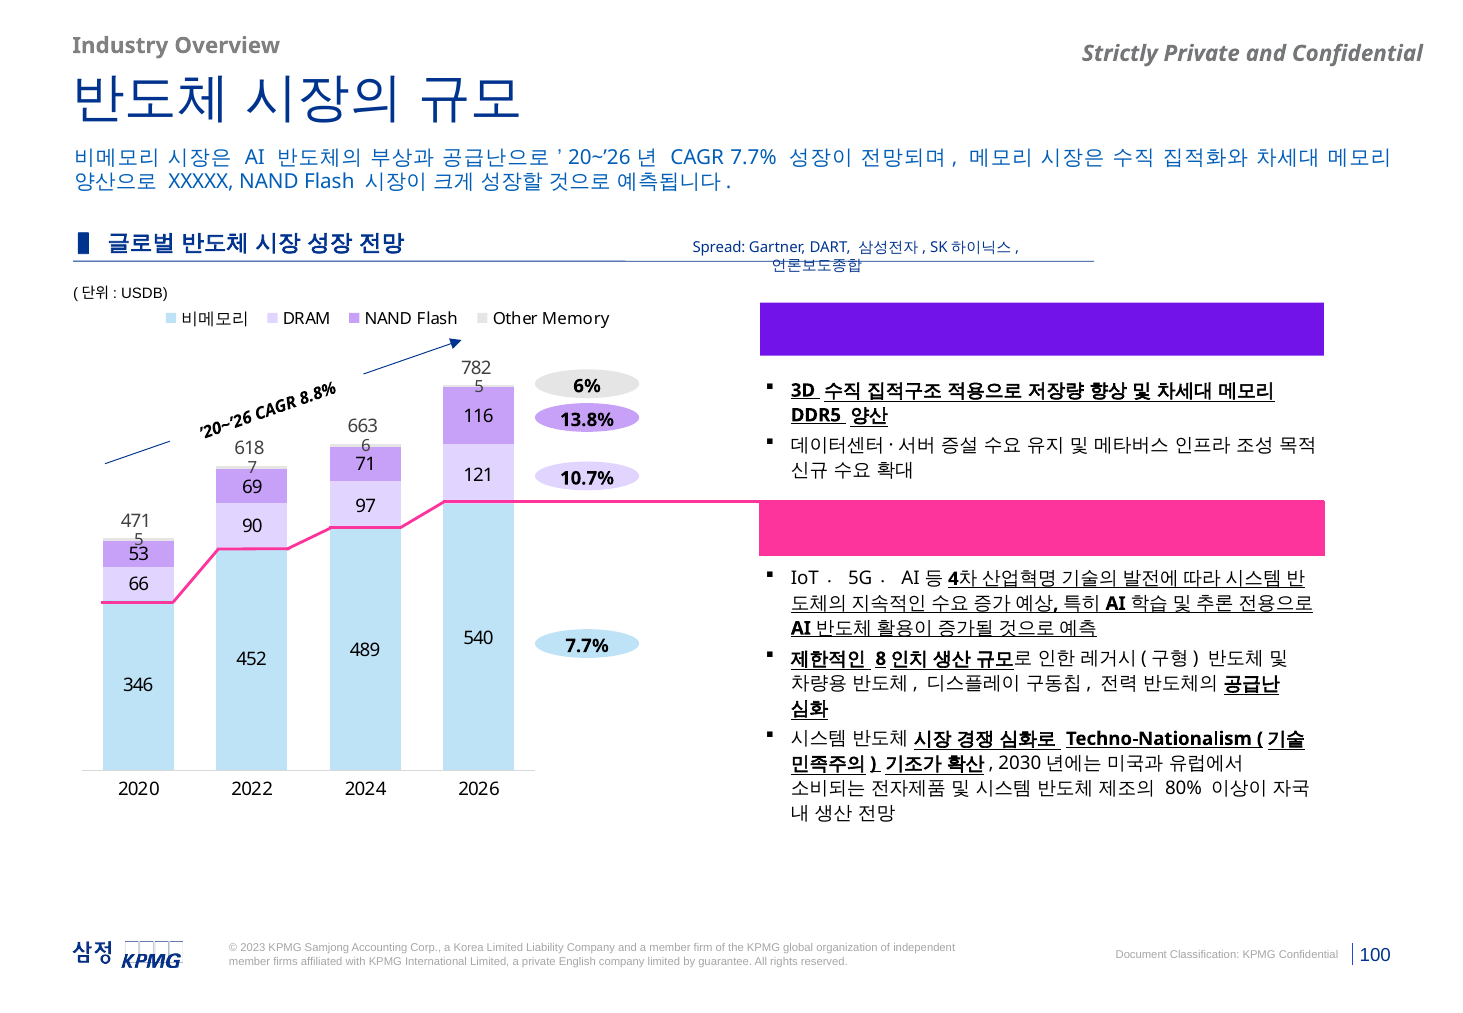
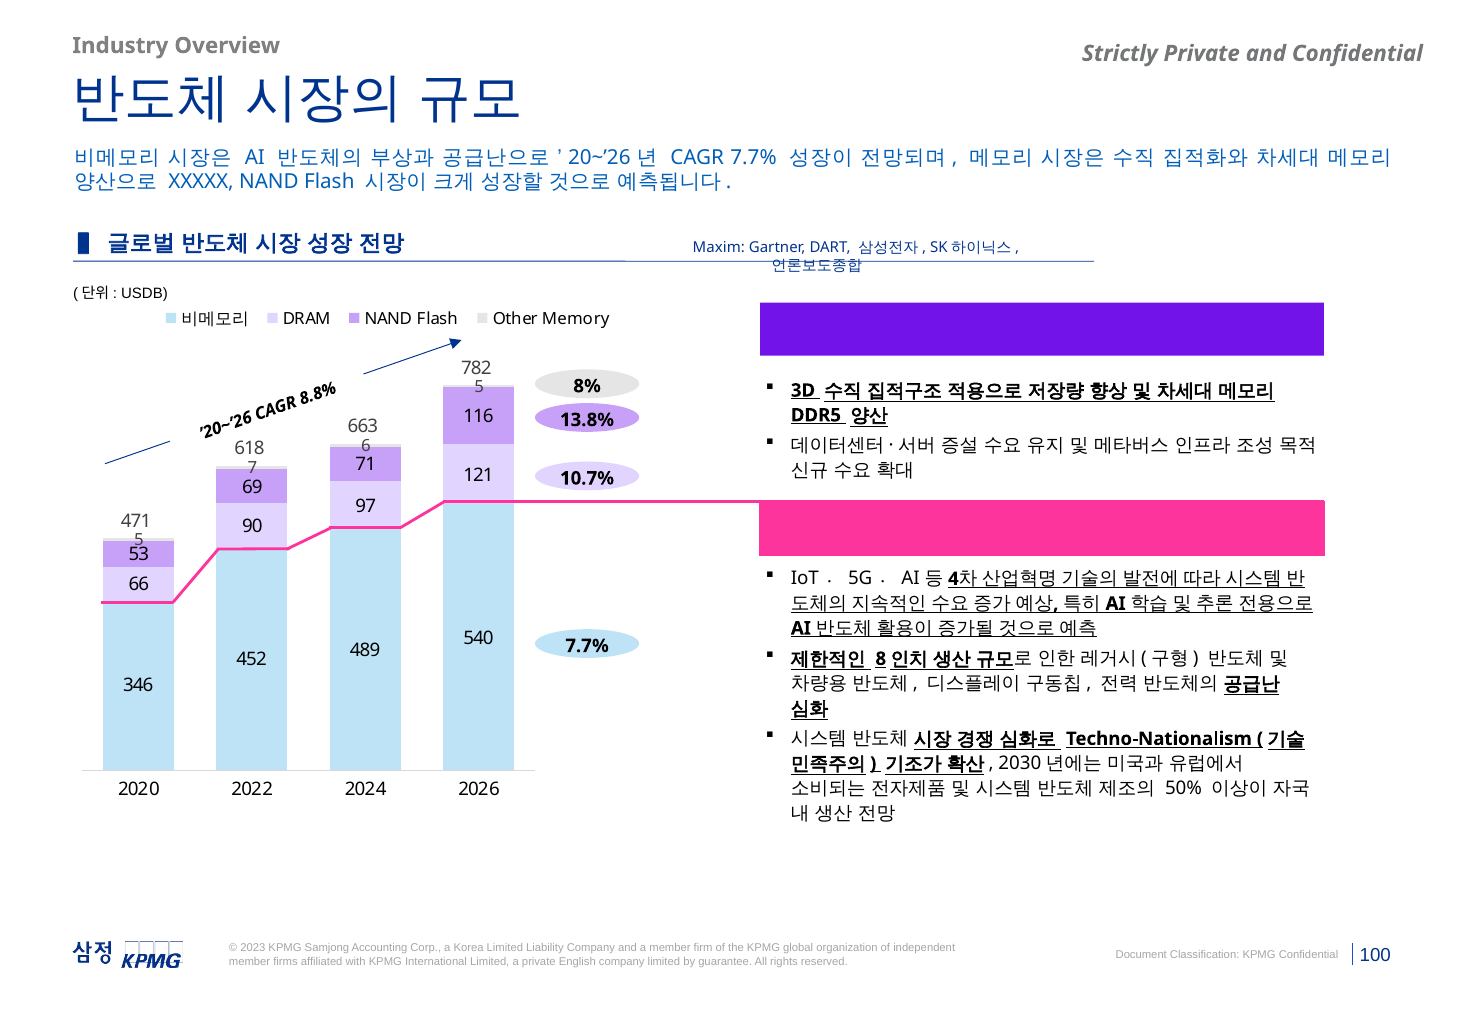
Spread: Spread -> Maxim
6%: 6% -> 8%
80%: 80% -> 50%
